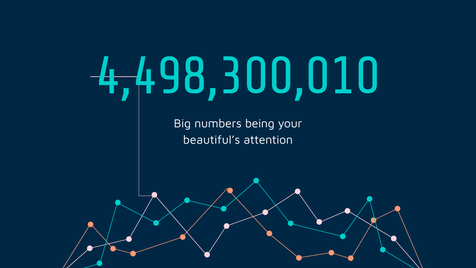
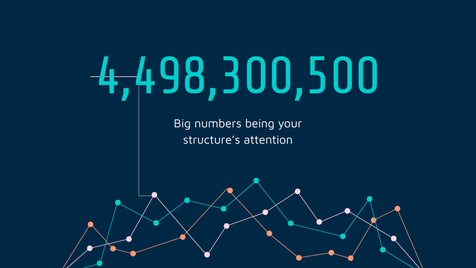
4,498,300,010: 4,498,300,010 -> 4,498,300,500
beautiful’s: beautiful’s -> structure’s
